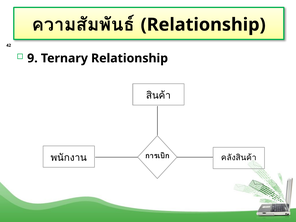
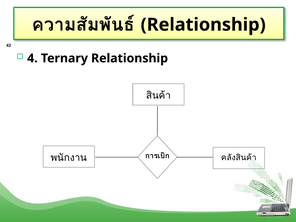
9: 9 -> 4
